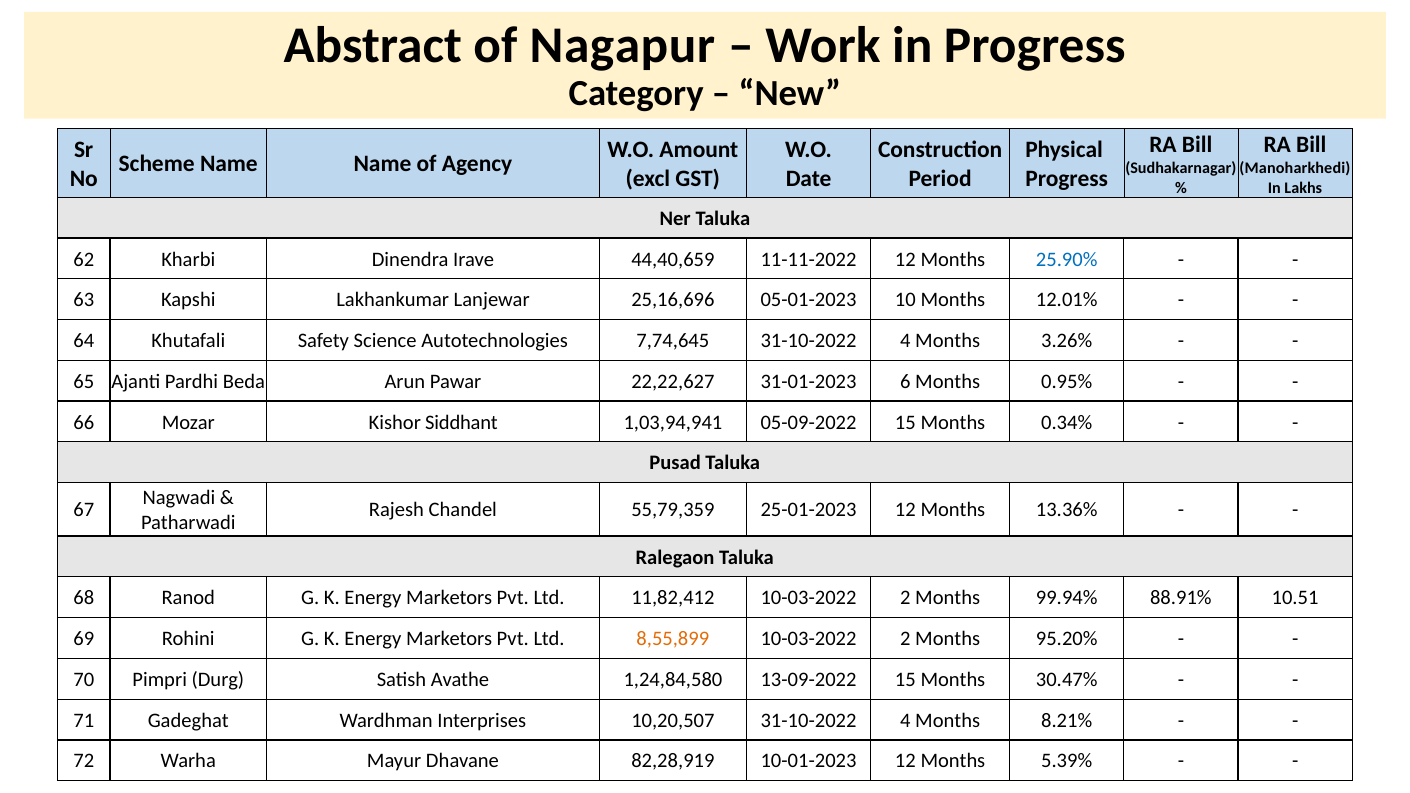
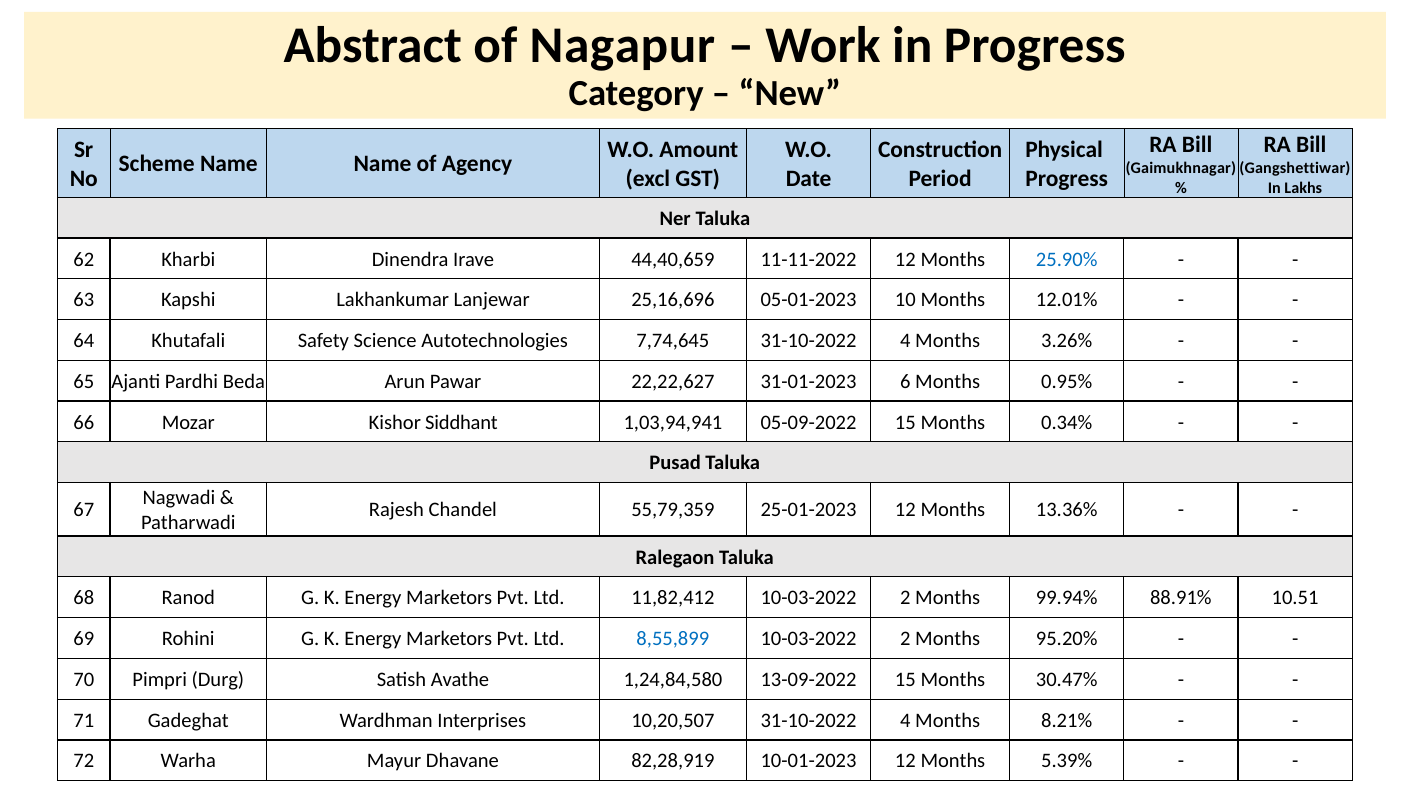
Sudhakarnagar: Sudhakarnagar -> Gaimukhnagar
Manoharkhedi: Manoharkhedi -> Gangshettiwar
8,55,899 colour: orange -> blue
